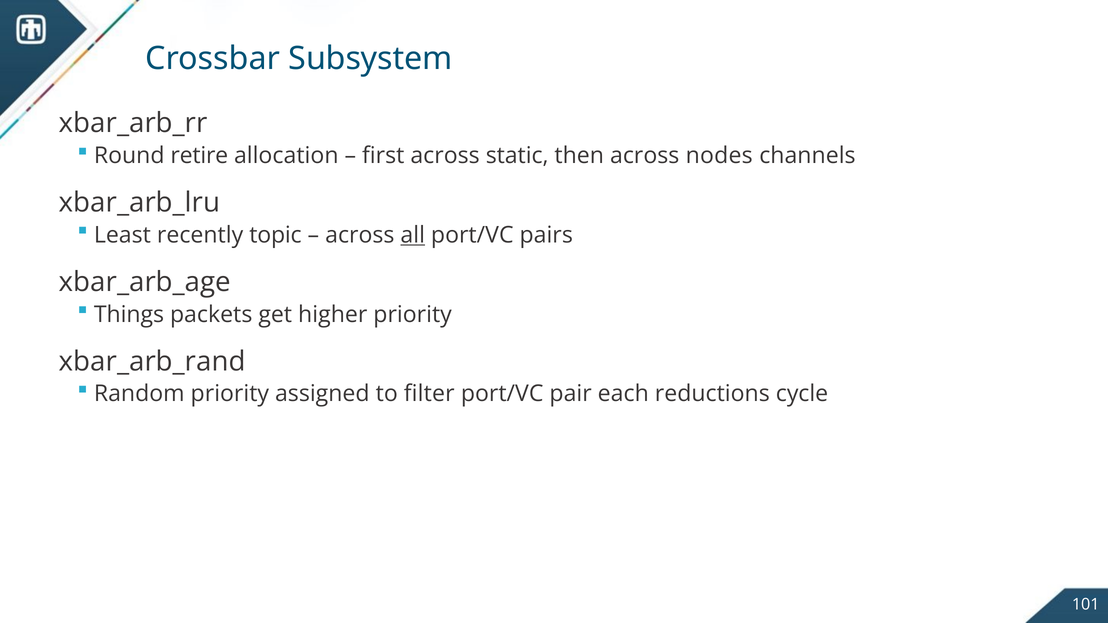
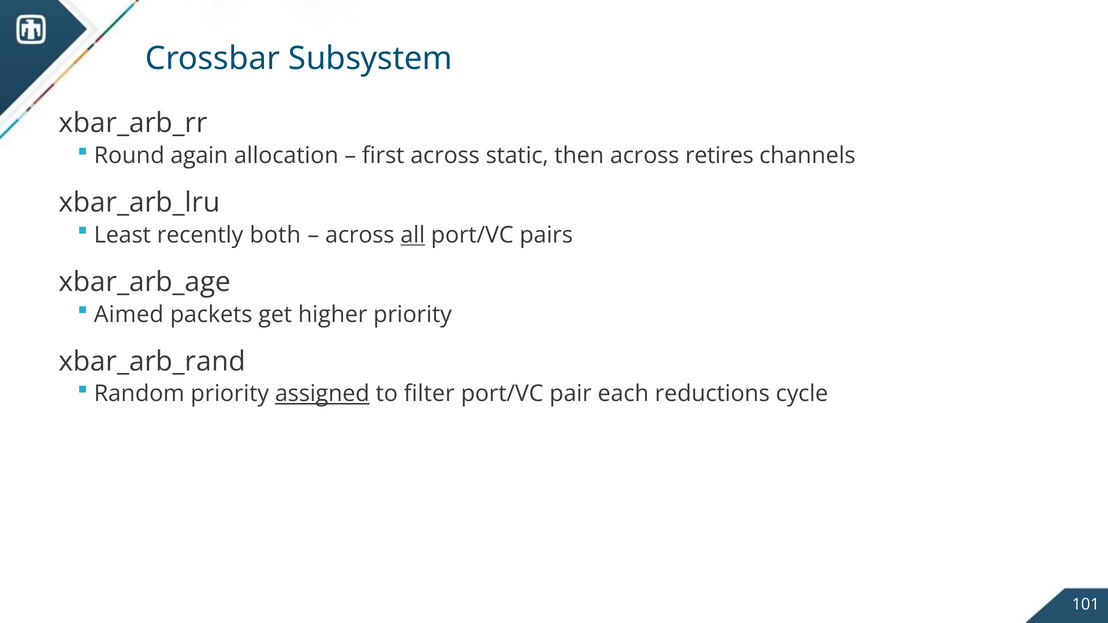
retire: retire -> again
nodes: nodes -> retires
topic: topic -> both
Things: Things -> Aimed
assigned underline: none -> present
